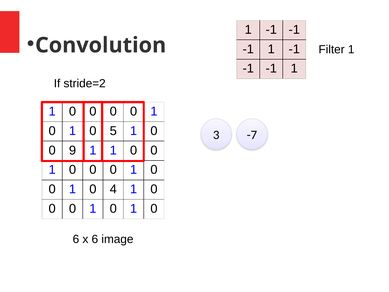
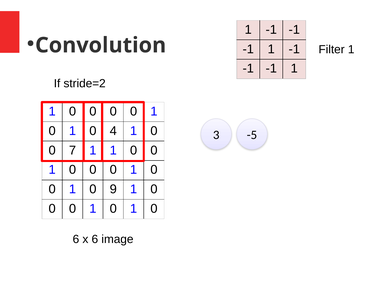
5: 5 -> 4
-7: -7 -> -5
9: 9 -> 7
4: 4 -> 9
